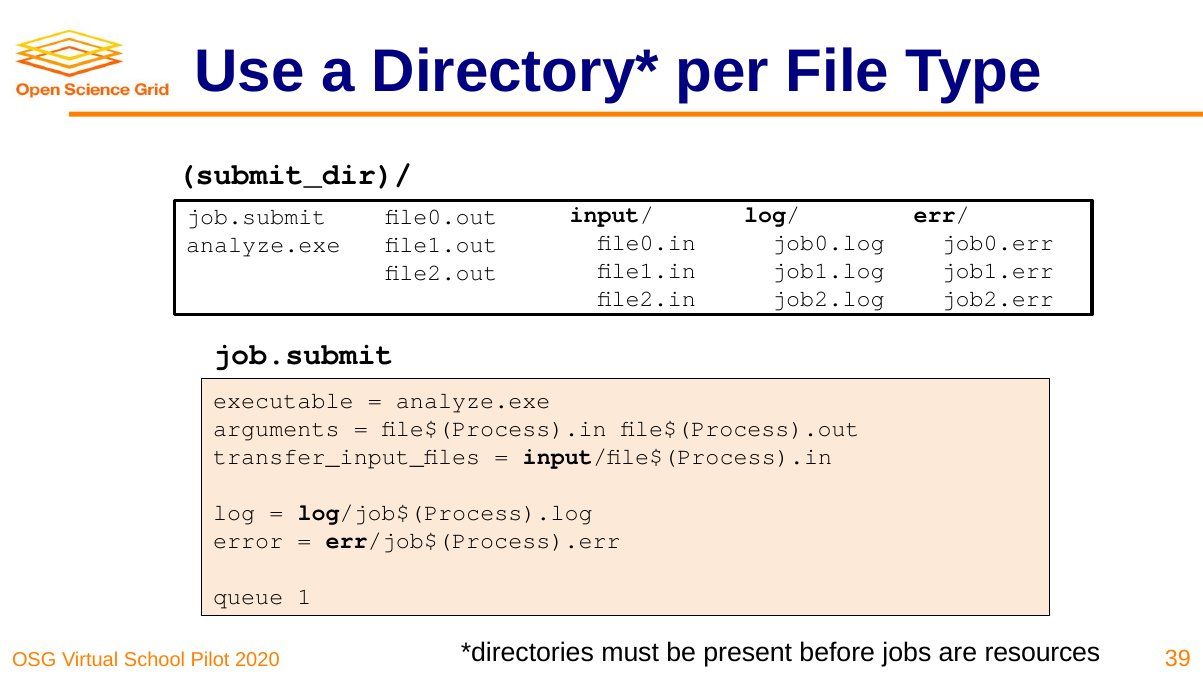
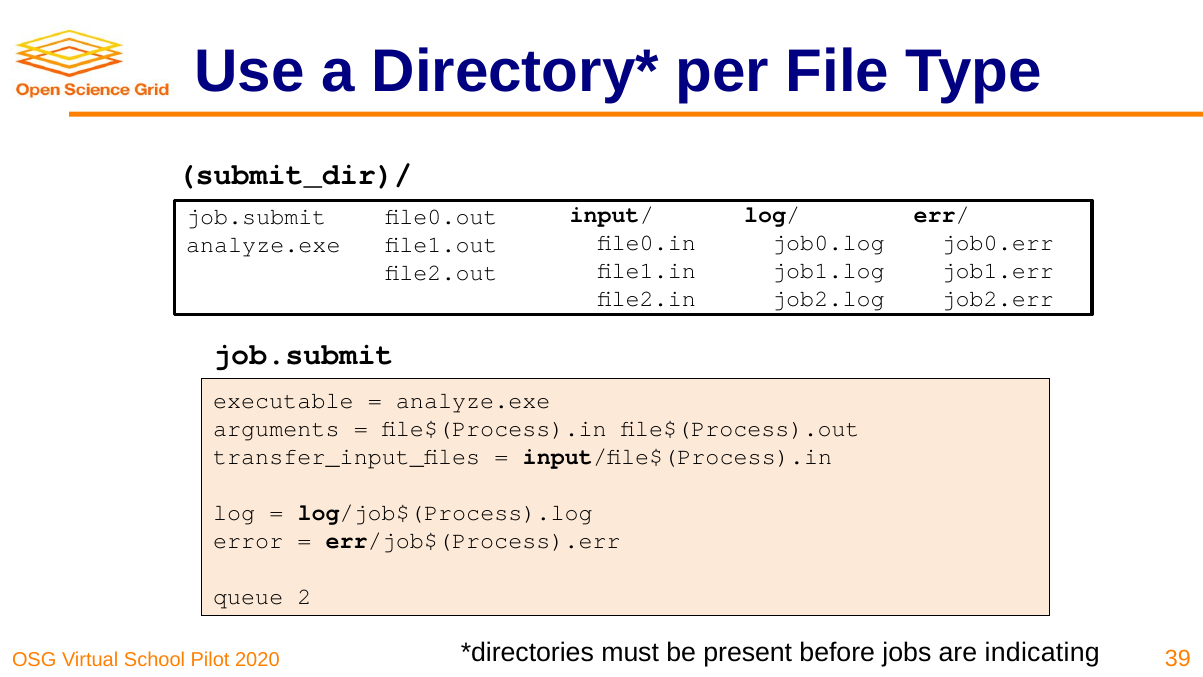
1: 1 -> 2
resources: resources -> indicating
